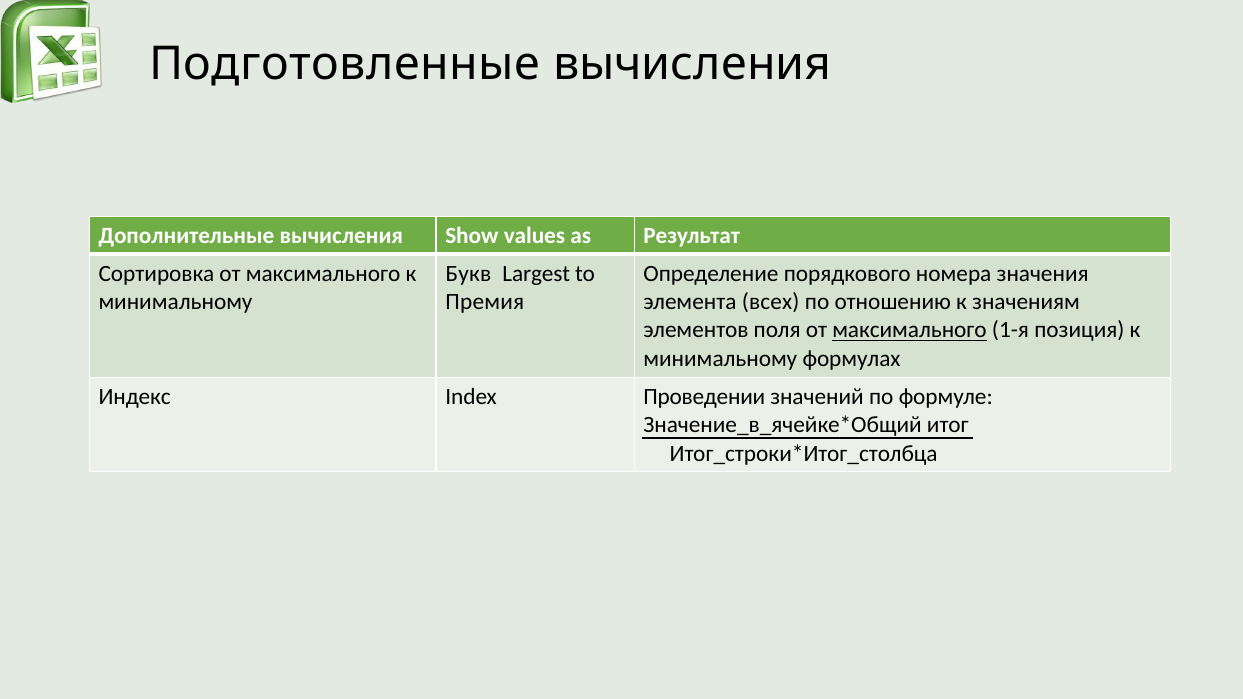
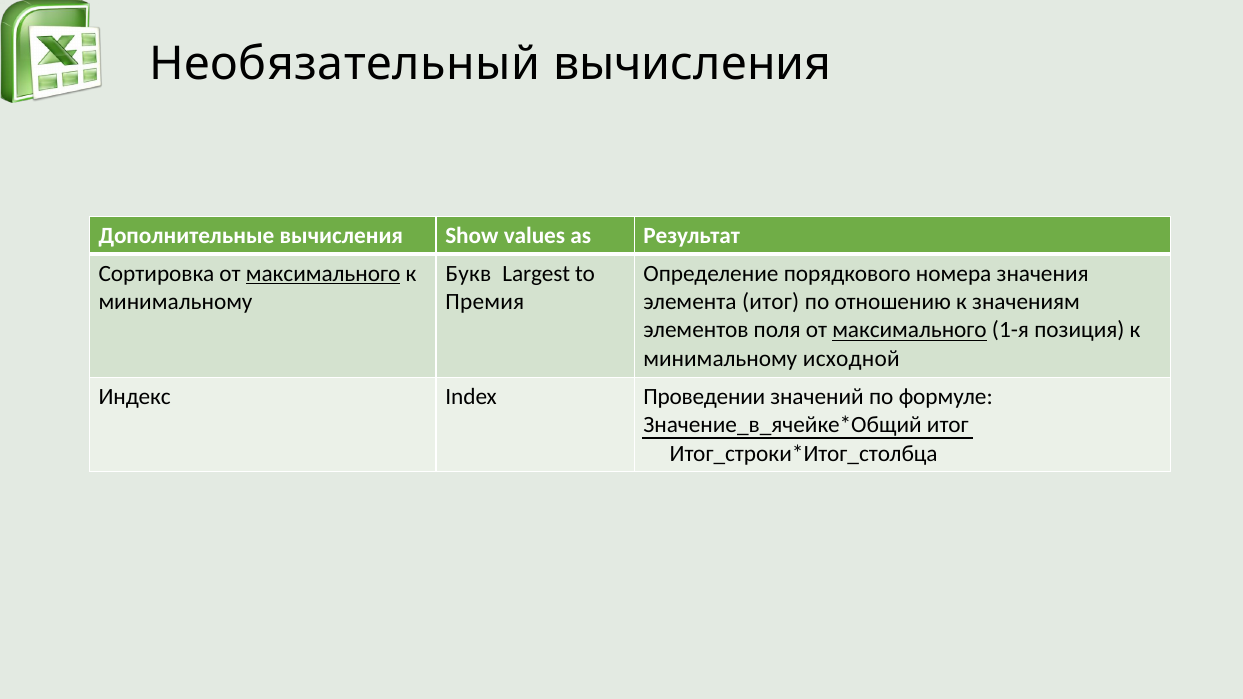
Подготовленные: Подготовленные -> Необязательный
максимального at (323, 273) underline: none -> present
элемента всех: всех -> итог
формулах: формулах -> исходной
